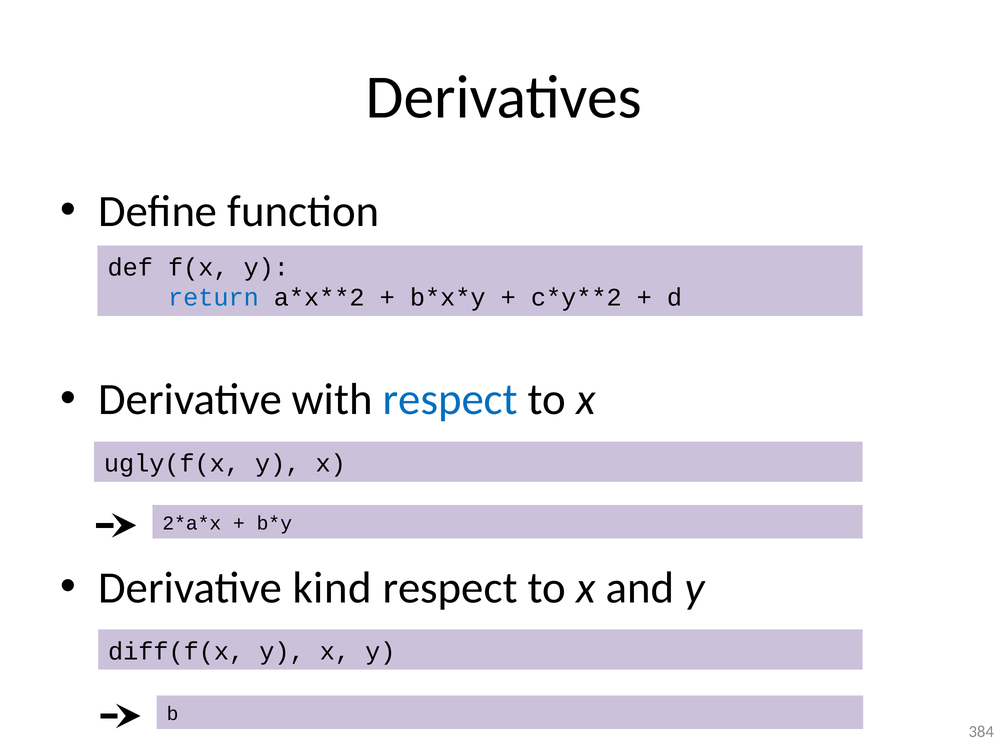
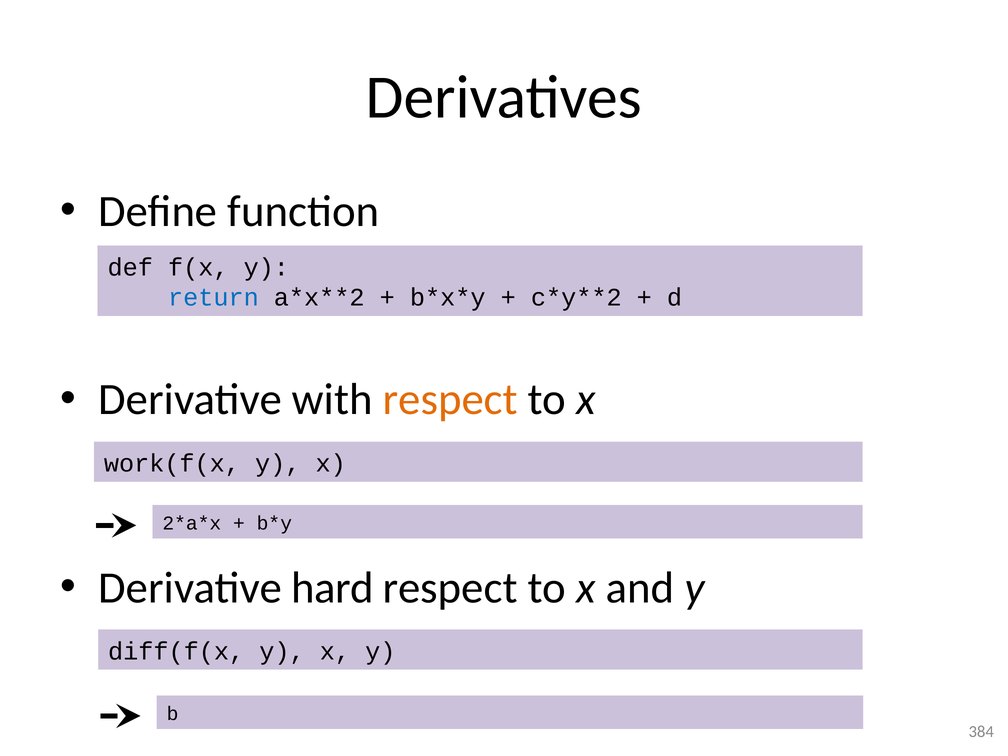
respect at (450, 400) colour: blue -> orange
ugly(f(x: ugly(f(x -> work(f(x
kind: kind -> hard
